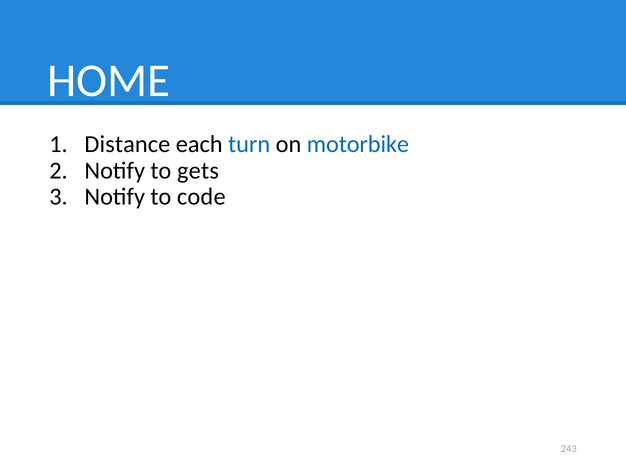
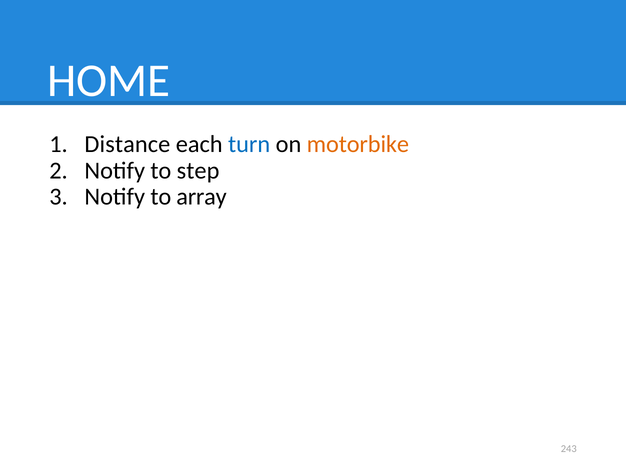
motorbike colour: blue -> orange
gets: gets -> step
code: code -> array
